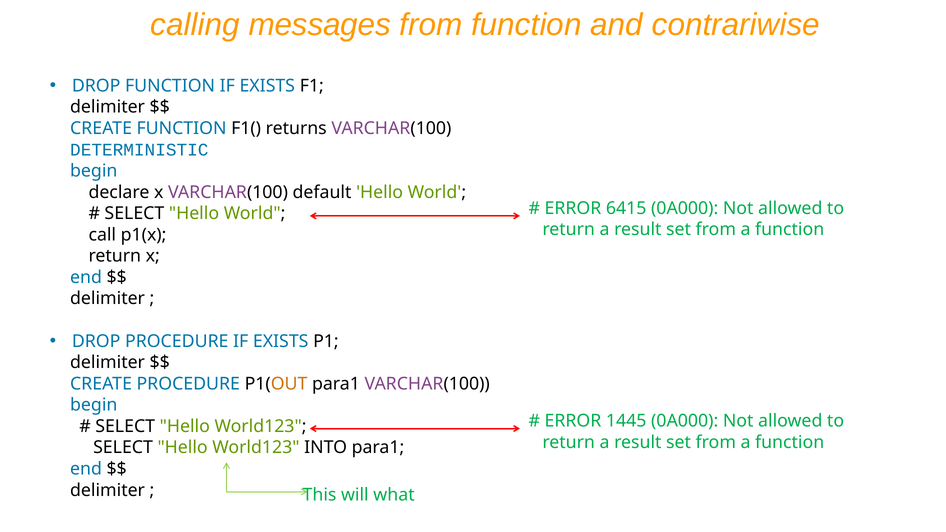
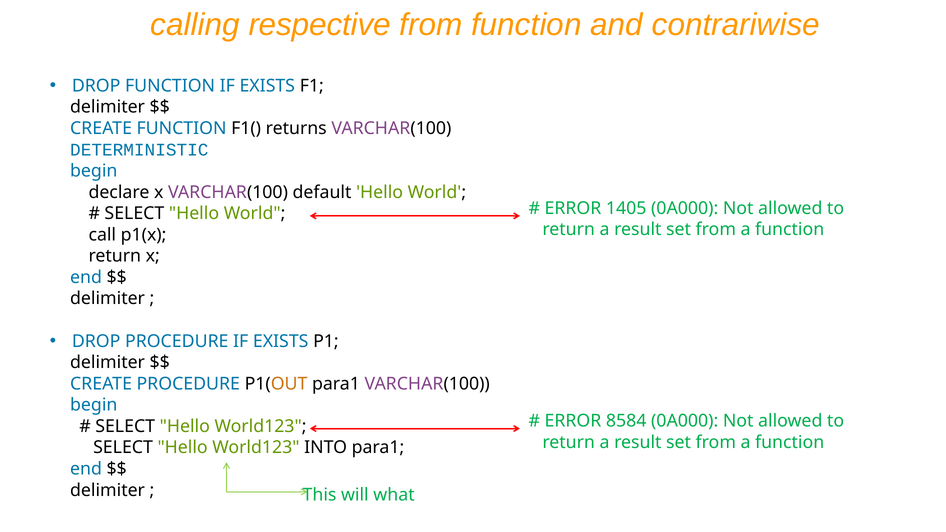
messages: messages -> respective
6415: 6415 -> 1405
1445: 1445 -> 8584
